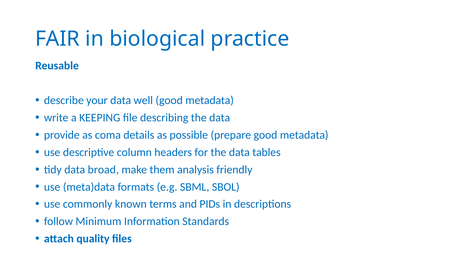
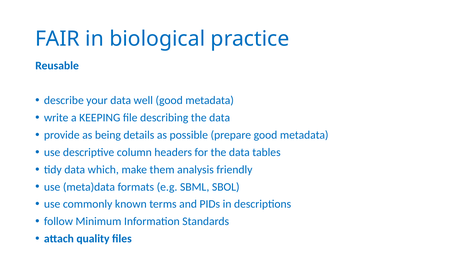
coma: coma -> being
broad: broad -> which
